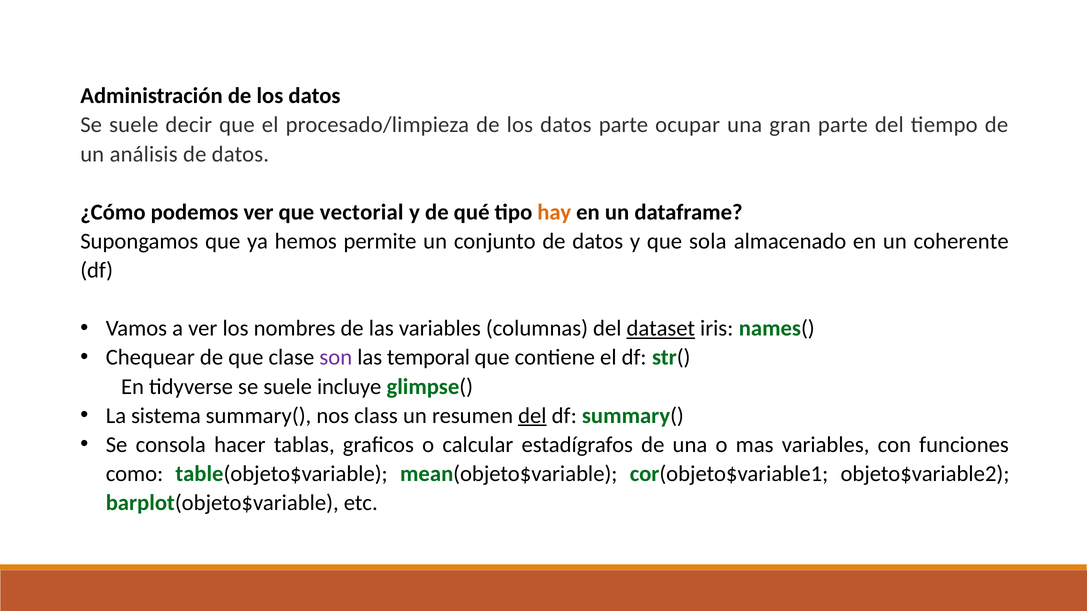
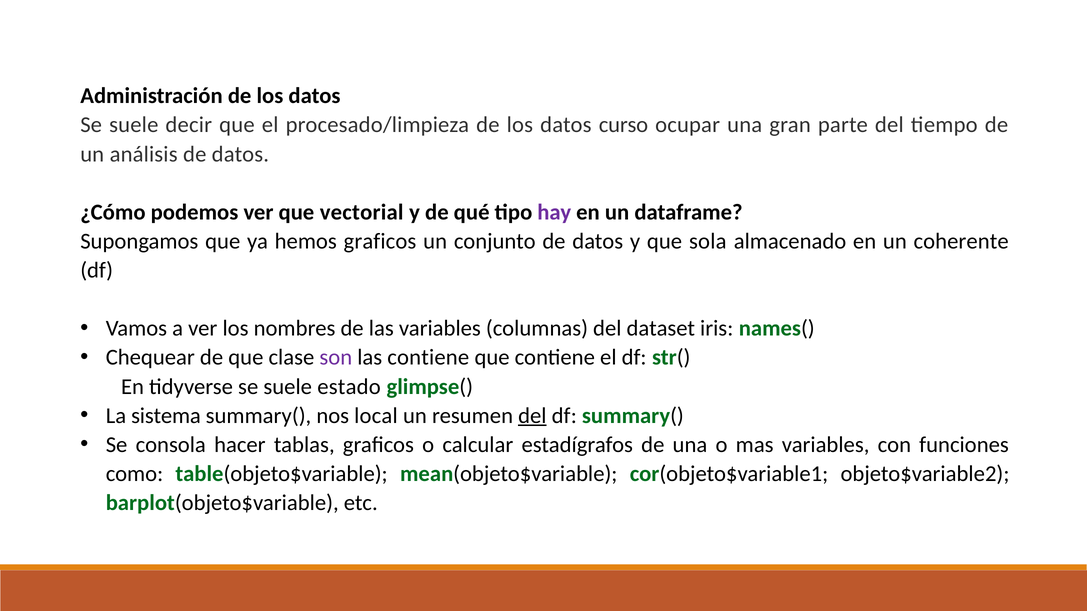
datos parte: parte -> curso
hay colour: orange -> purple
hemos permite: permite -> graficos
dataset underline: present -> none
las temporal: temporal -> contiene
incluye: incluye -> estado
class: class -> local
